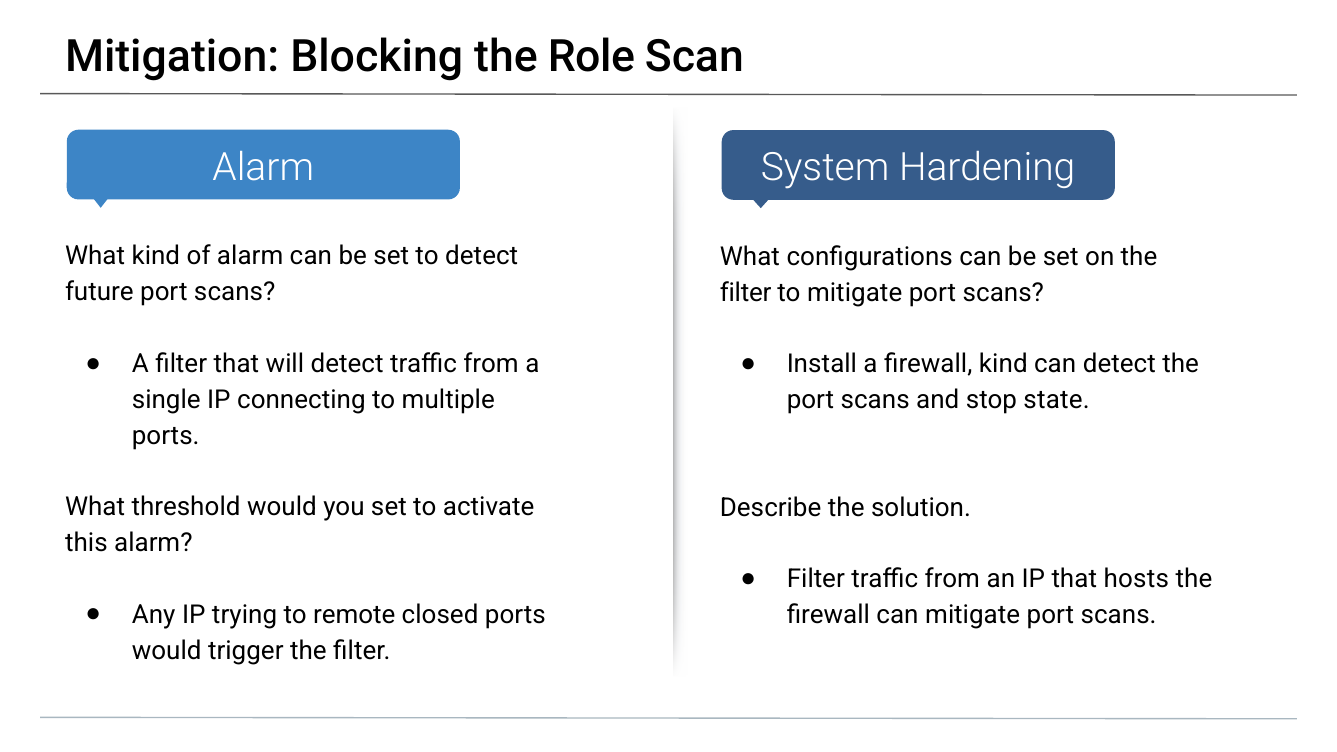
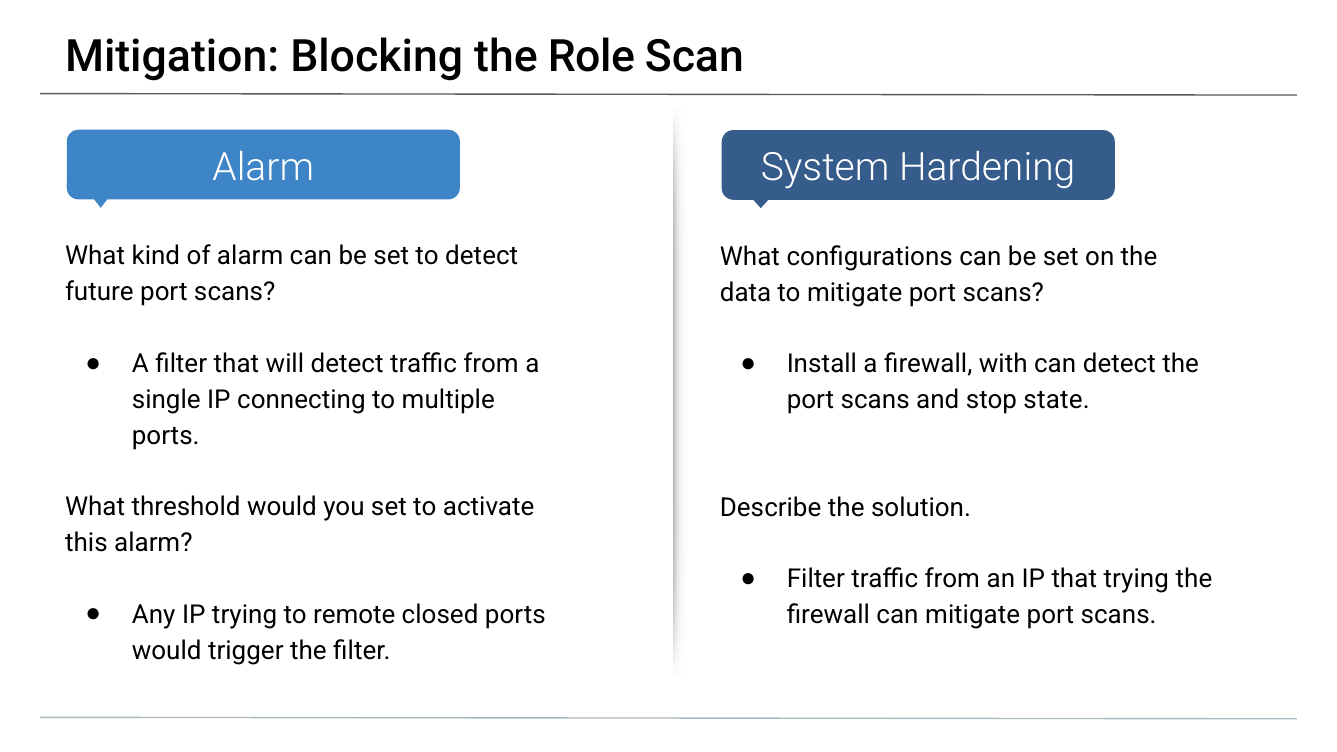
filter at (746, 293): filter -> data
firewall kind: kind -> with
that hosts: hosts -> trying
